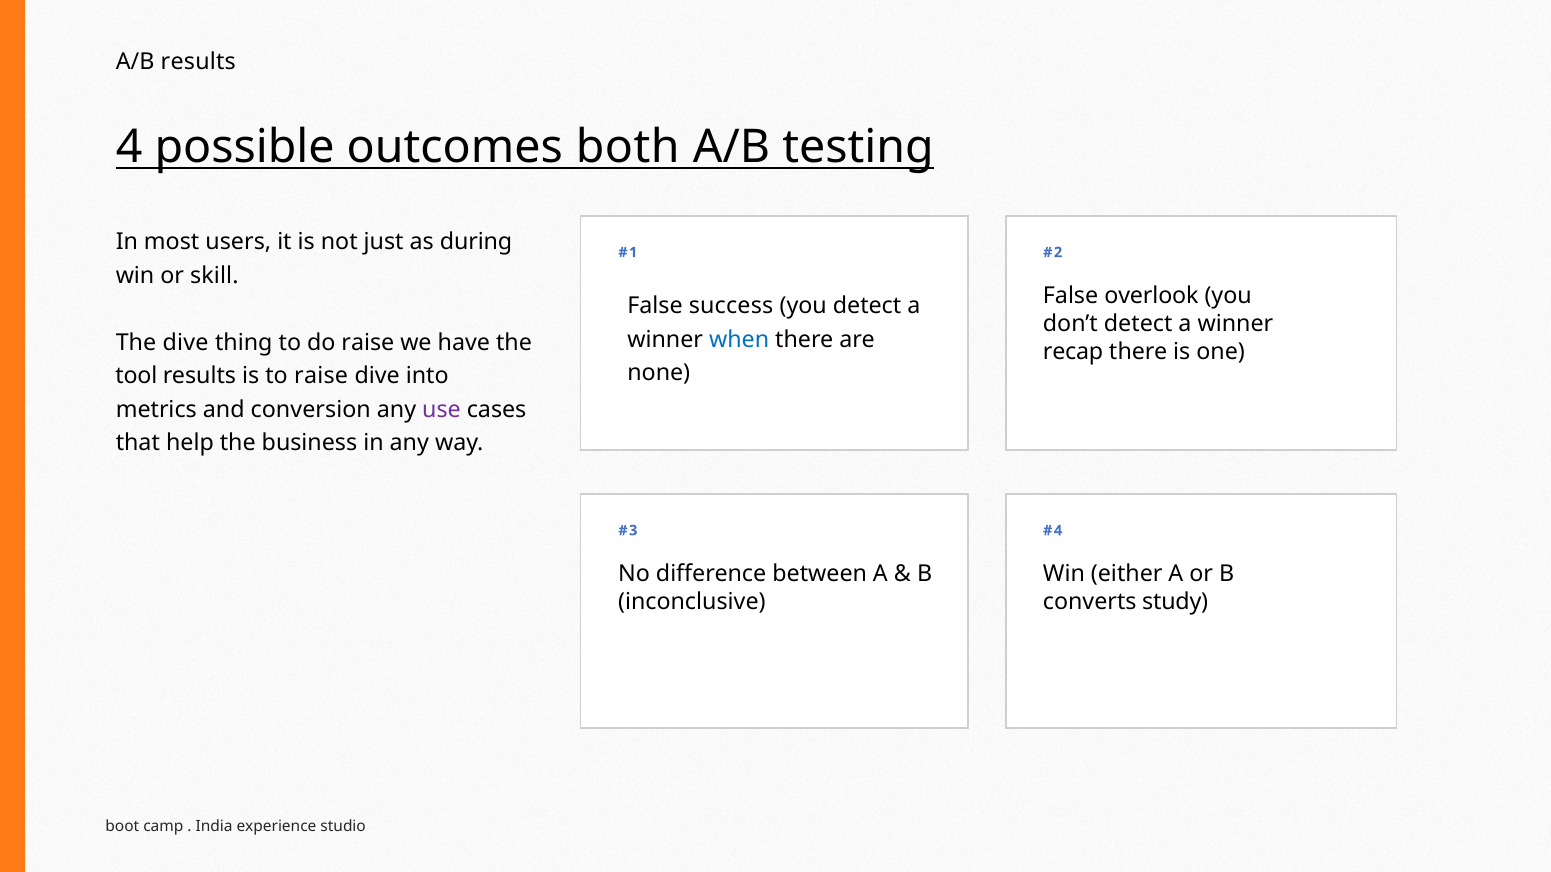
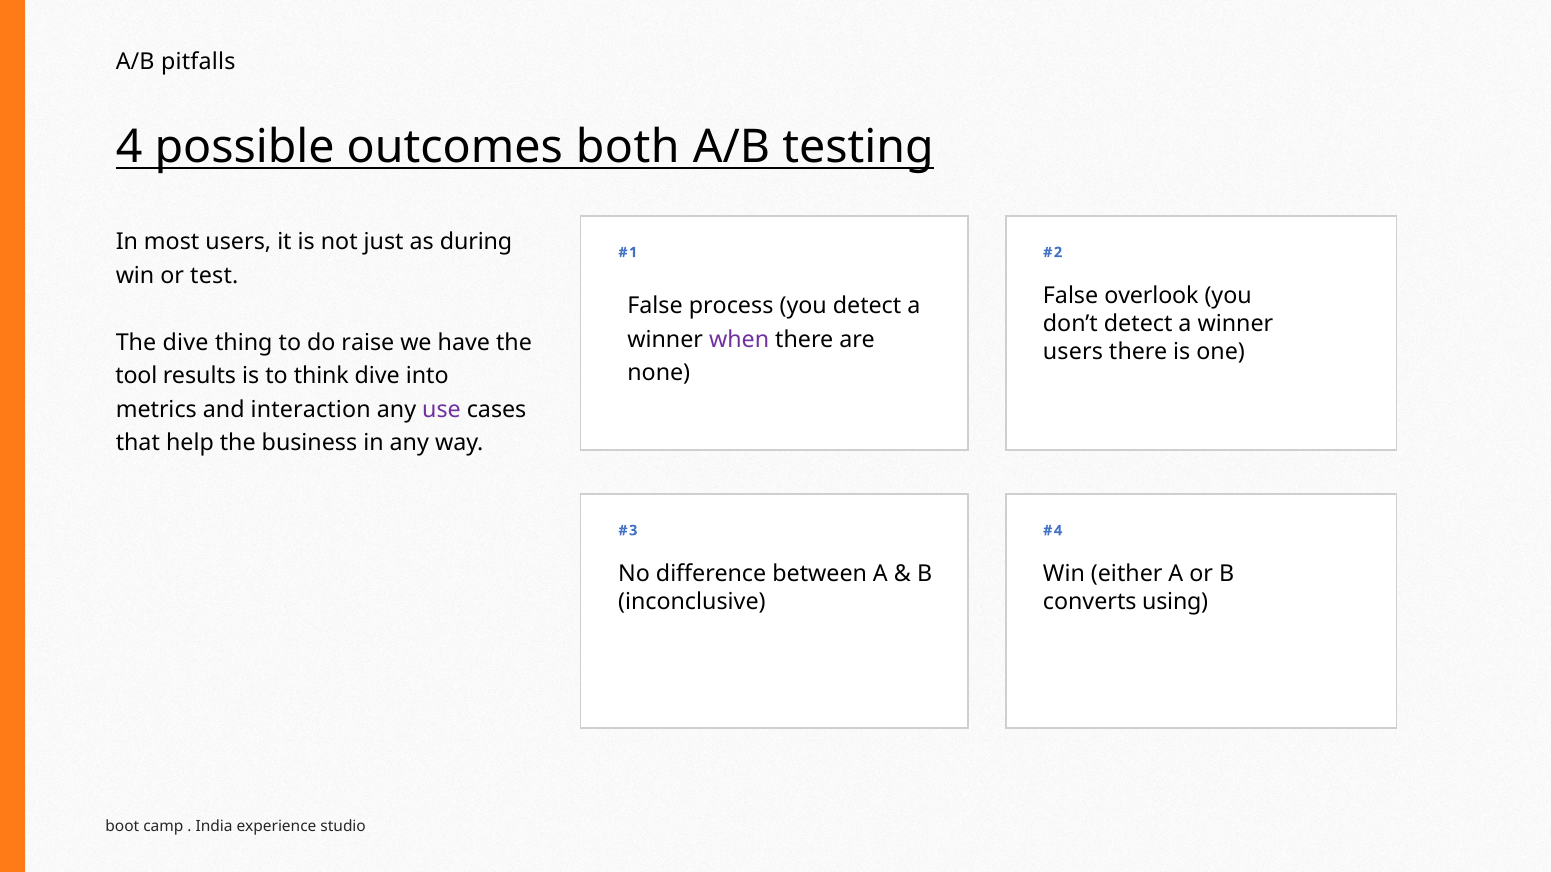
A/B results: results -> pitfalls
skill: skill -> test
success: success -> process
when colour: blue -> purple
recap at (1073, 352): recap -> users
to raise: raise -> think
conversion: conversion -> interaction
study: study -> using
